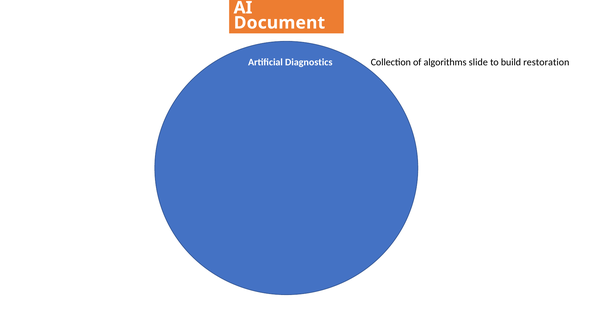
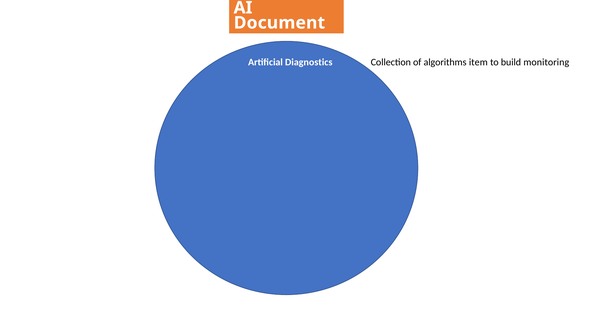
slide: slide -> item
restoration: restoration -> monitoring
